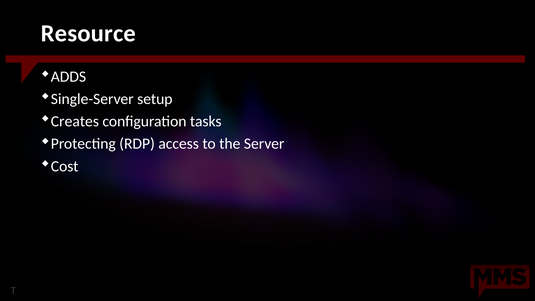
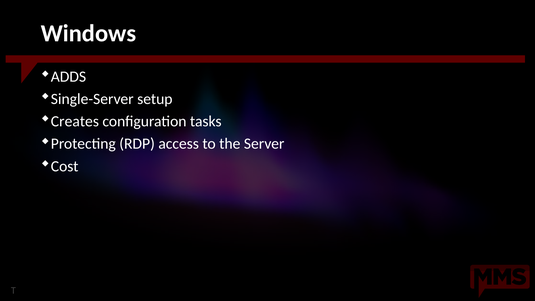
Resource: Resource -> Windows
